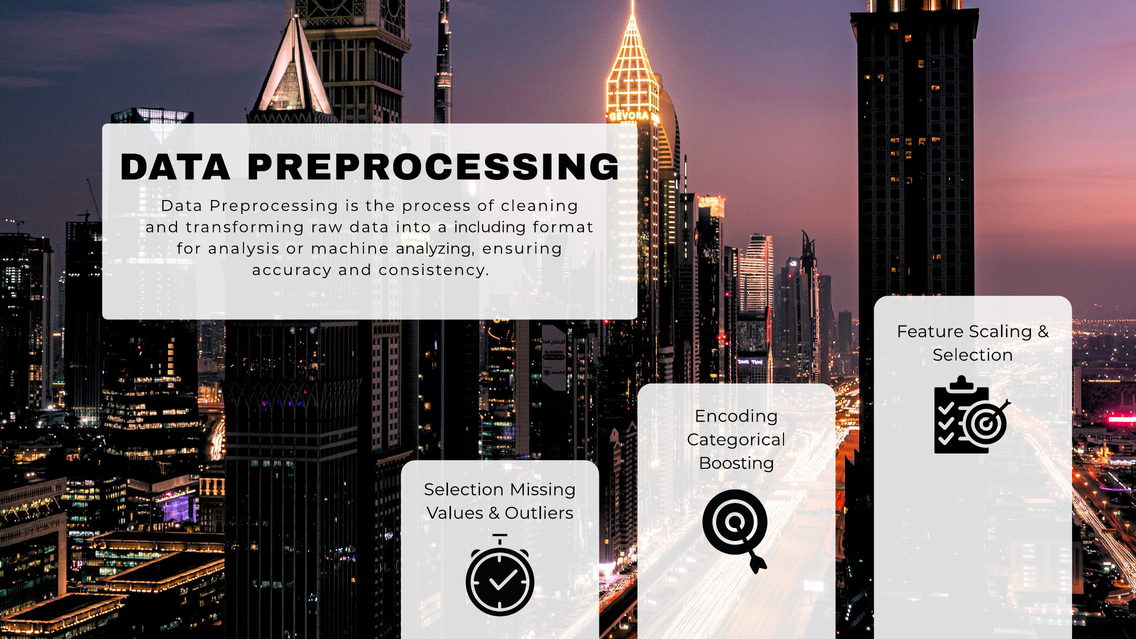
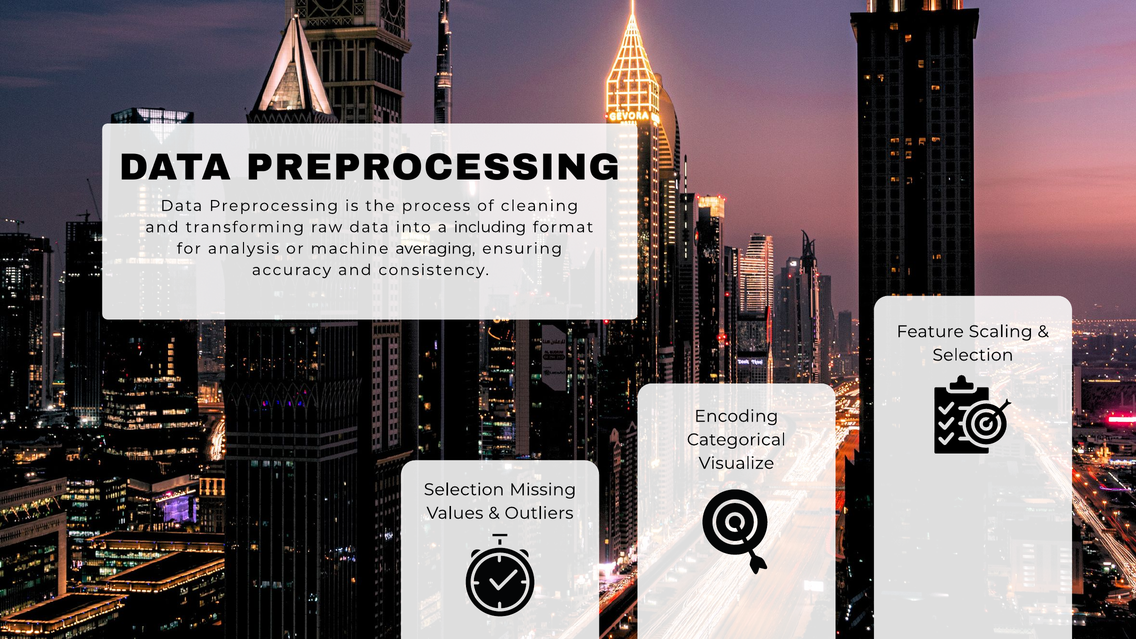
analyzing: analyzing -> averaging
Boosting: Boosting -> Visualize
